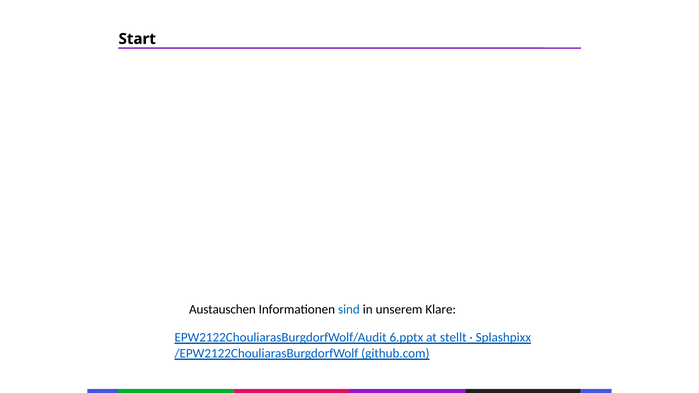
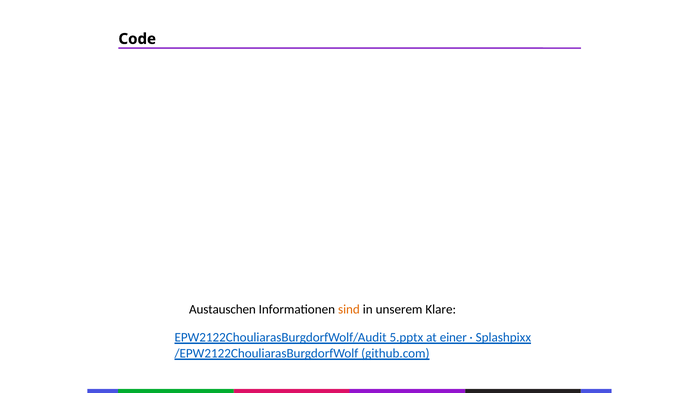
Start: Start -> Code
sind colour: blue -> orange
6.pptx: 6.pptx -> 5.pptx
stellt: stellt -> einer
